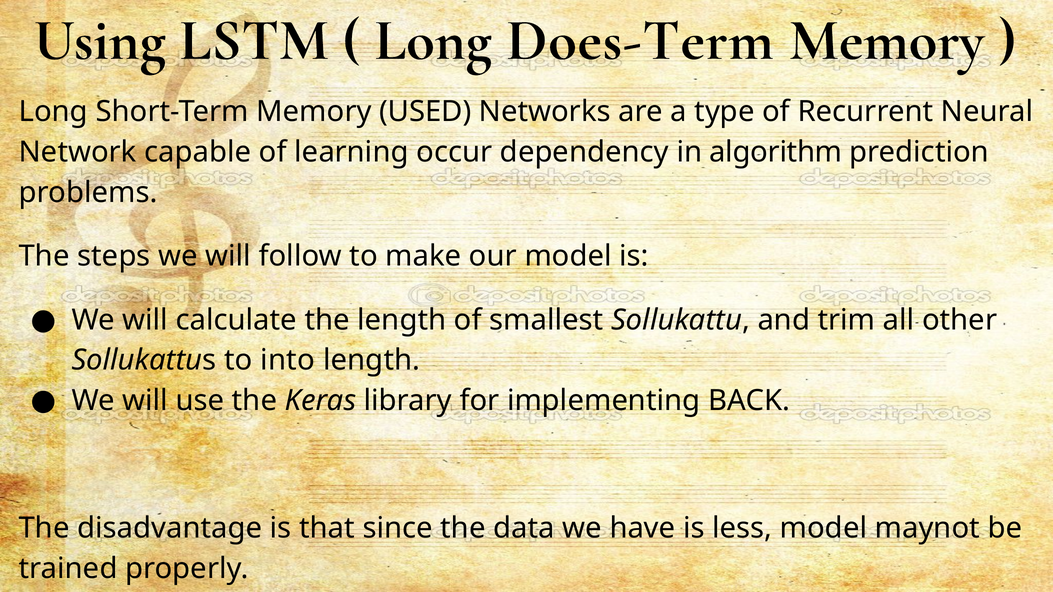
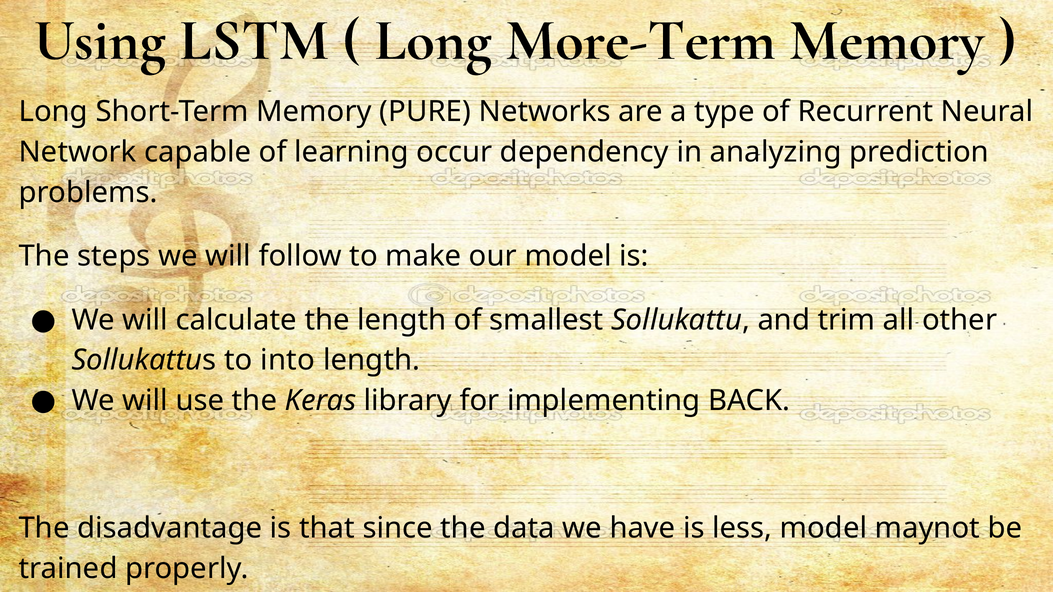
Does-Term: Does-Term -> More-Term
USED: USED -> PURE
algorithm: algorithm -> analyzing
